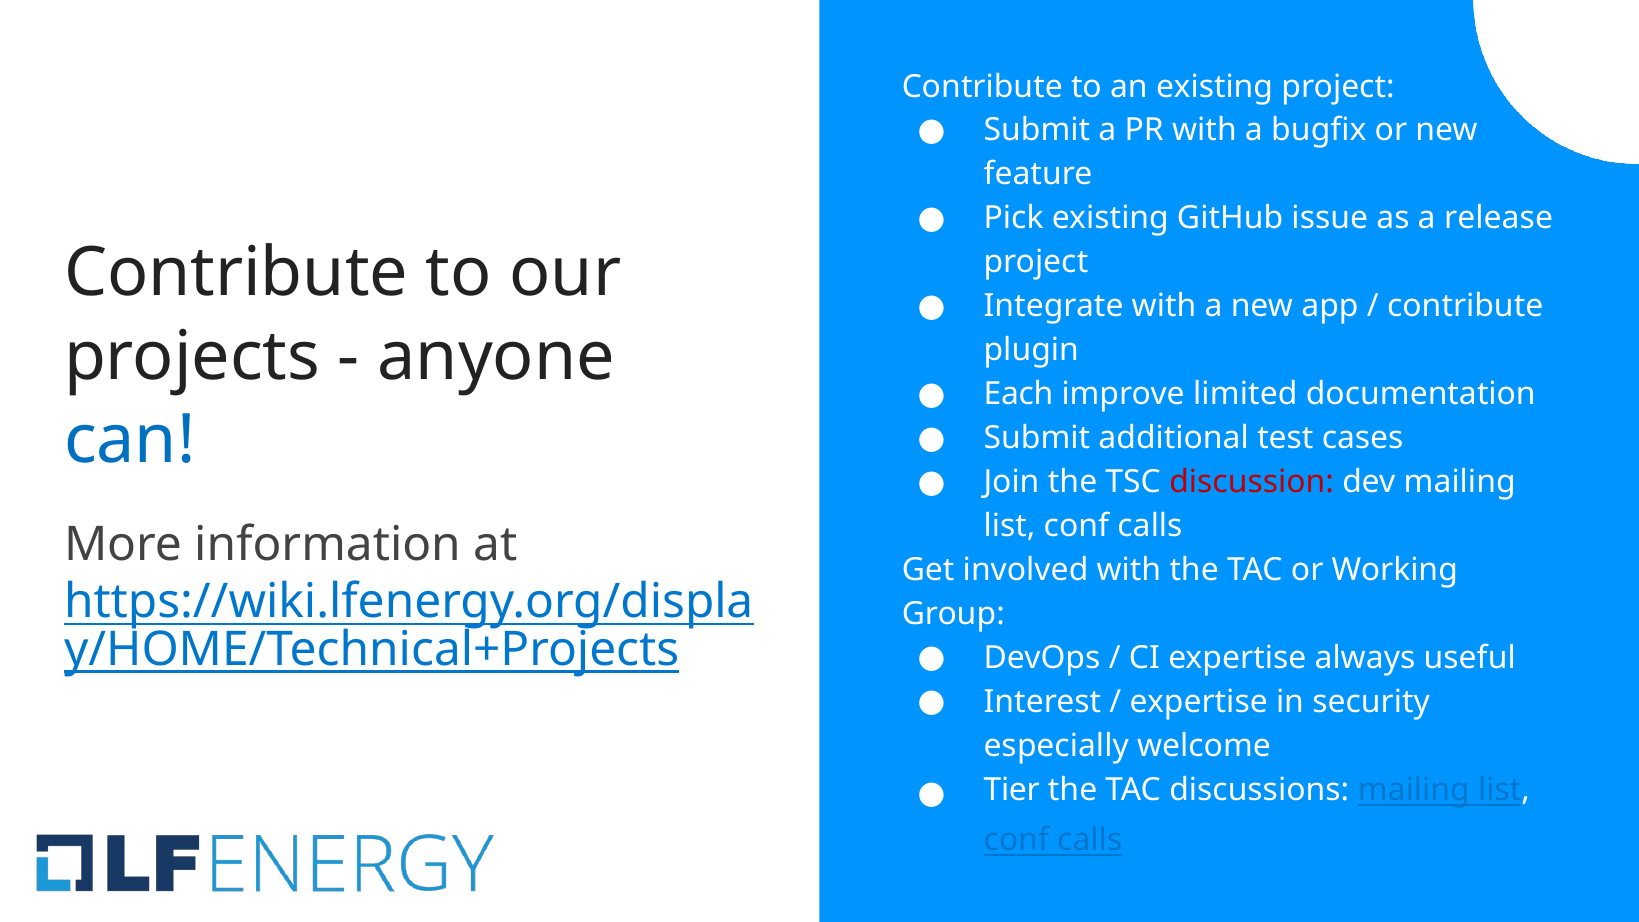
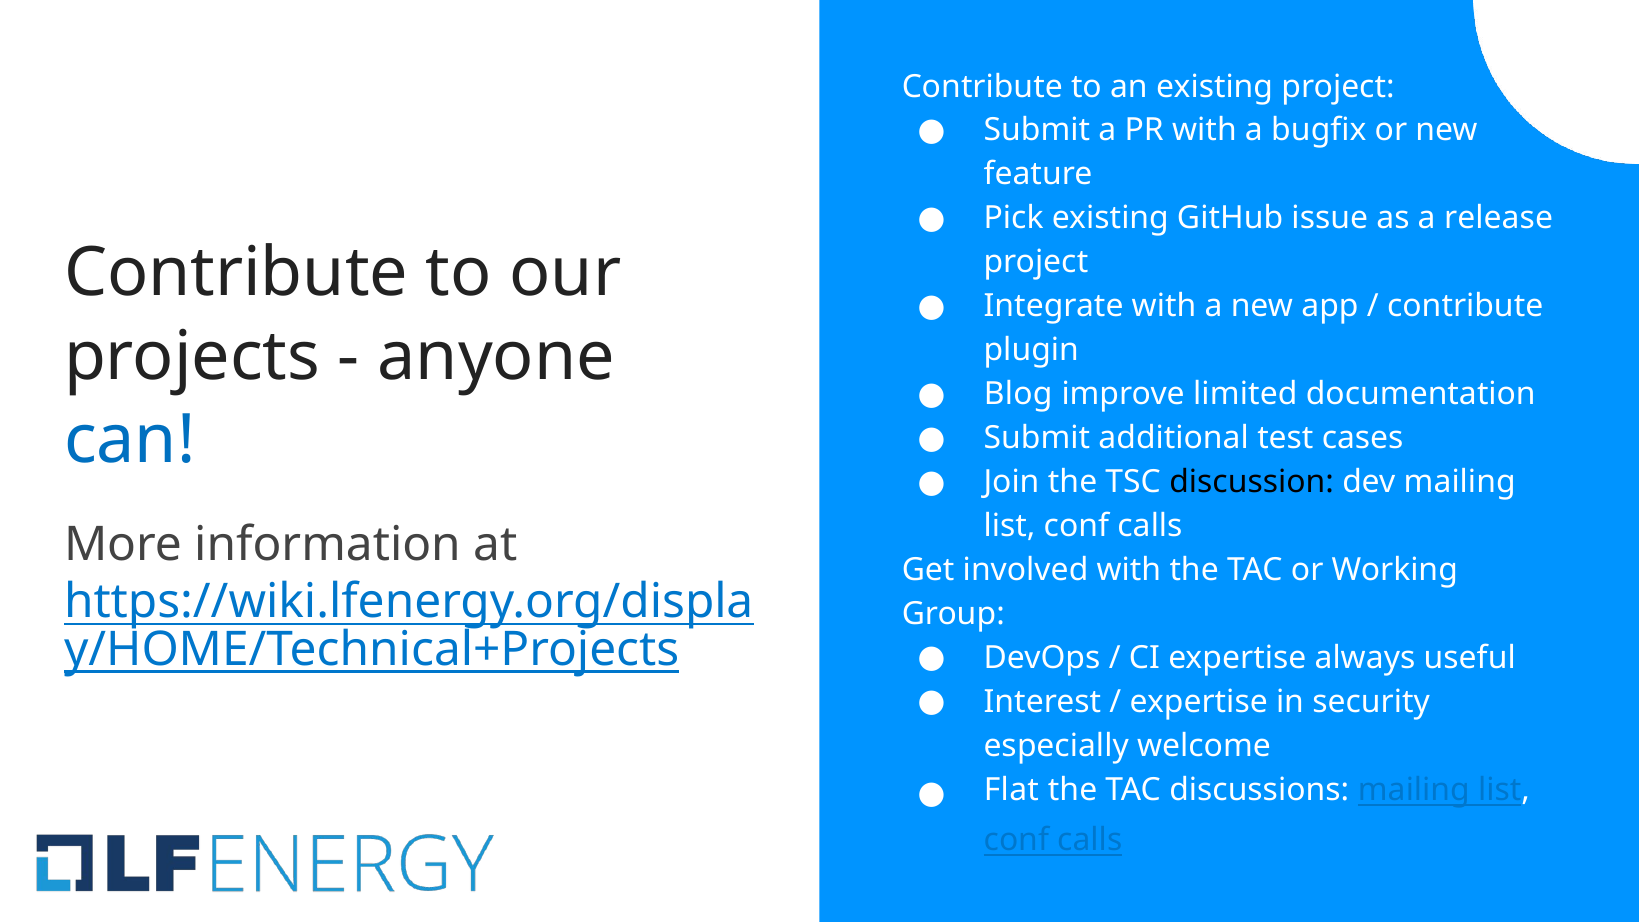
Each: Each -> Blog
discussion colour: red -> black
Tier: Tier -> Flat
